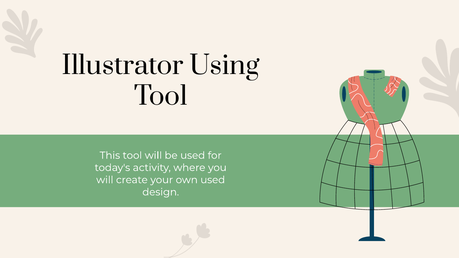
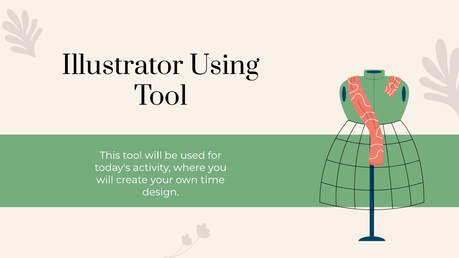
own used: used -> time
